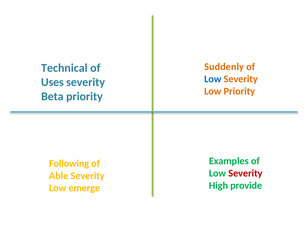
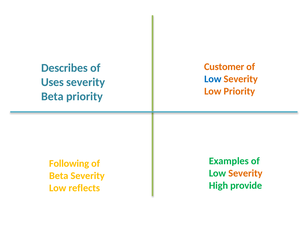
Suddenly: Suddenly -> Customer
Technical: Technical -> Describes
Severity at (245, 173) colour: red -> orange
Able at (59, 176): Able -> Beta
emerge: emerge -> reflects
